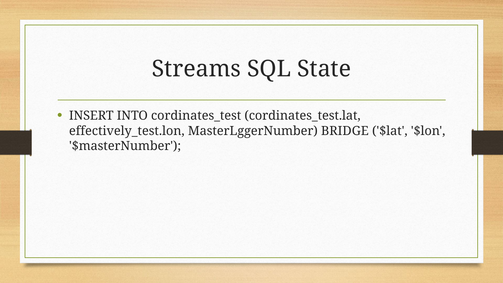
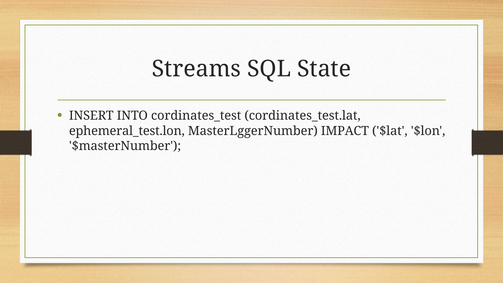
effectively_test.lon: effectively_test.lon -> ephemeral_test.lon
BRIDGE: BRIDGE -> IMPACT
